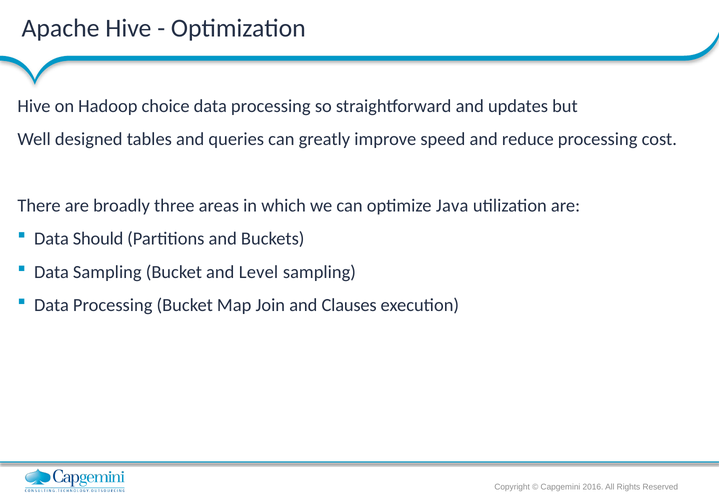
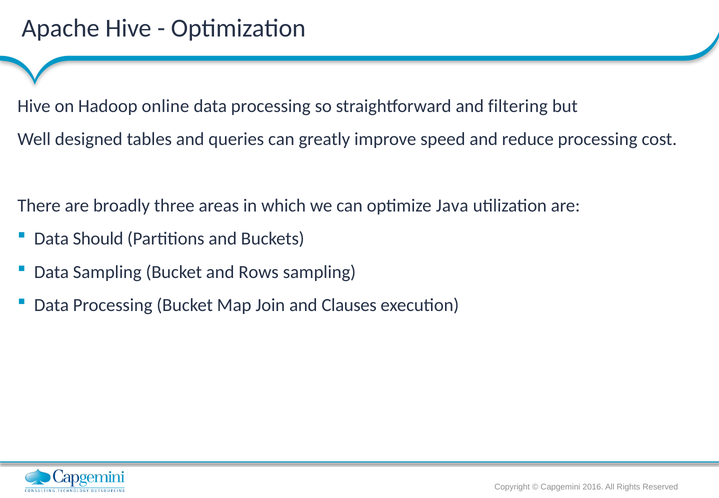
choice: choice -> online
updates: updates -> filtering
Level: Level -> Rows
